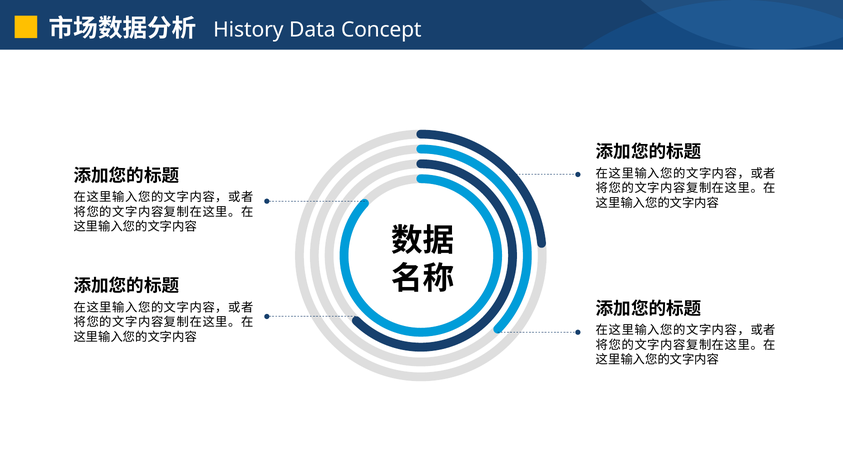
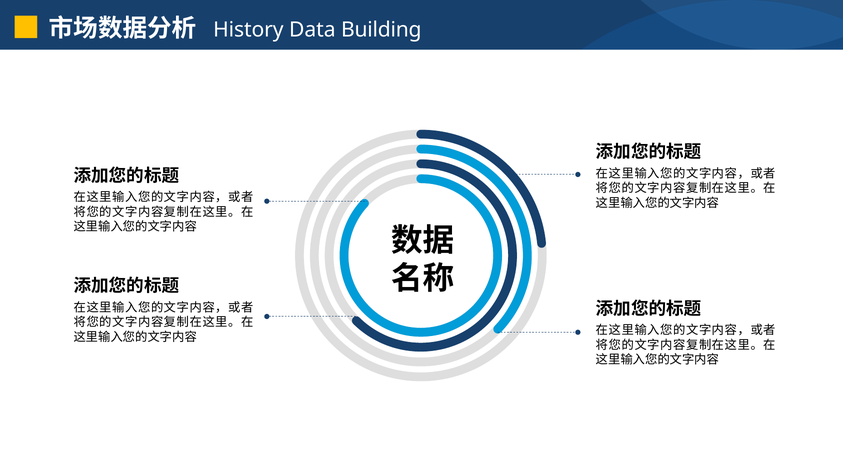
Concept: Concept -> Building
